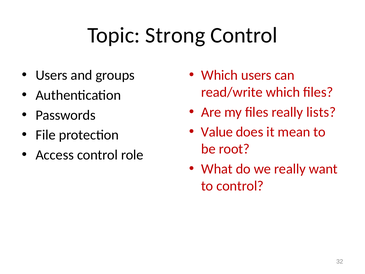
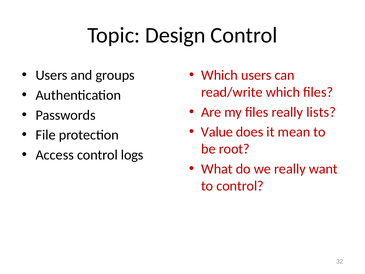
Strong: Strong -> Design
role: role -> logs
